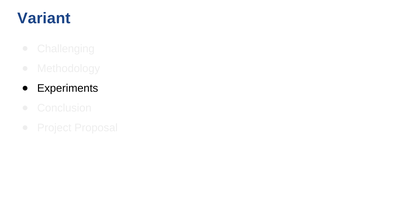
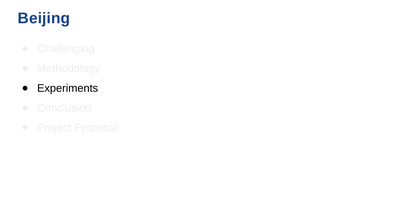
Variant: Variant -> Beijing
